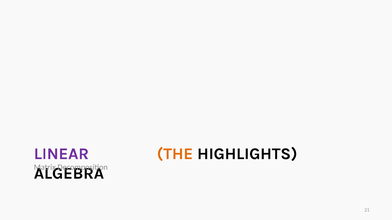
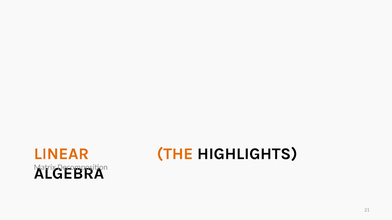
LINEAR colour: purple -> orange
